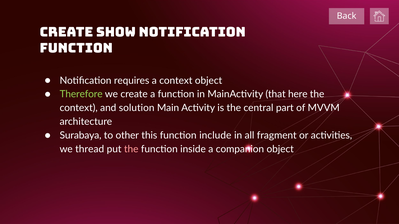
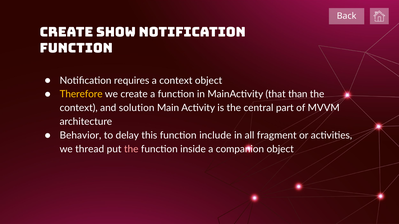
Therefore colour: light green -> yellow
here: here -> than
Surabaya: Surabaya -> Behavior
other: other -> delay
